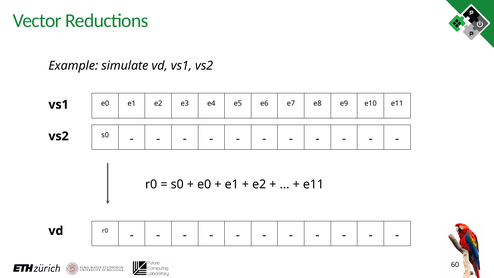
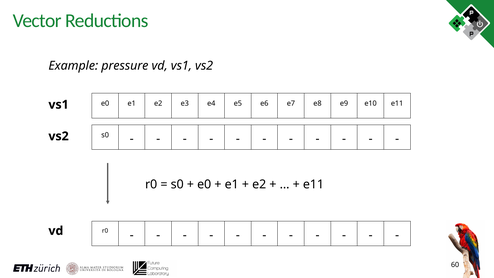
simulate: simulate -> pressure
